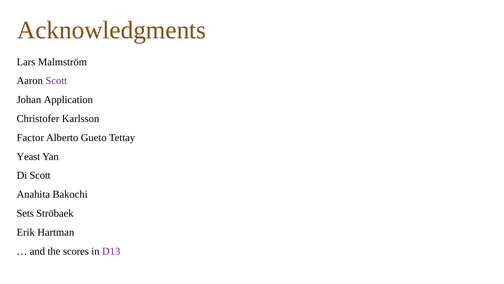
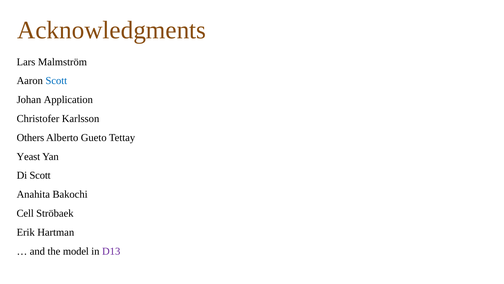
Scott at (56, 81) colour: purple -> blue
Factor: Factor -> Others
Sets: Sets -> Cell
scores: scores -> model
